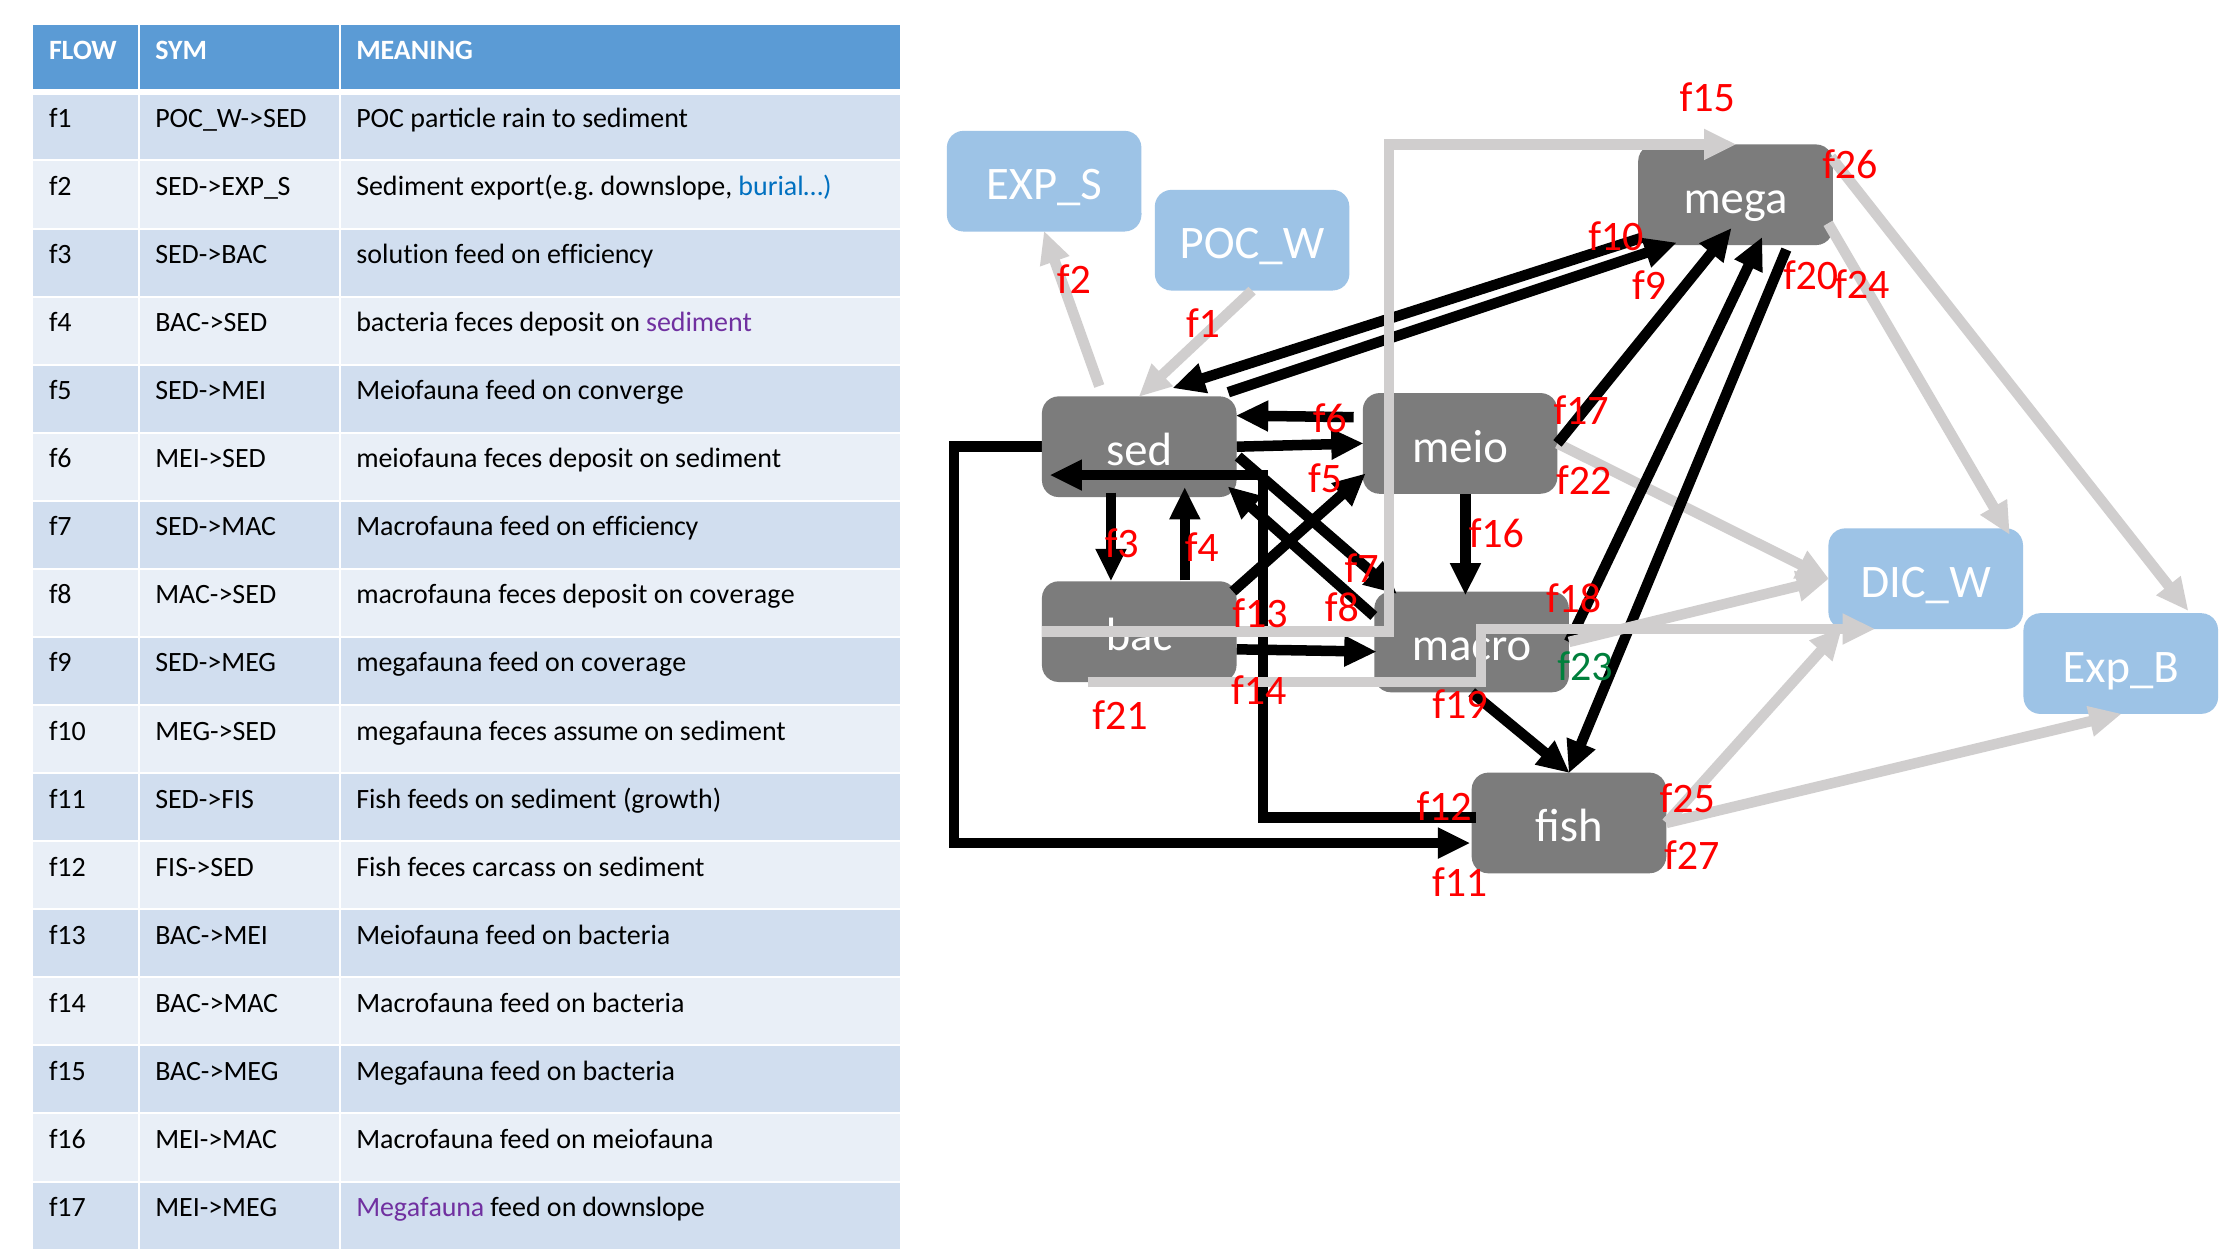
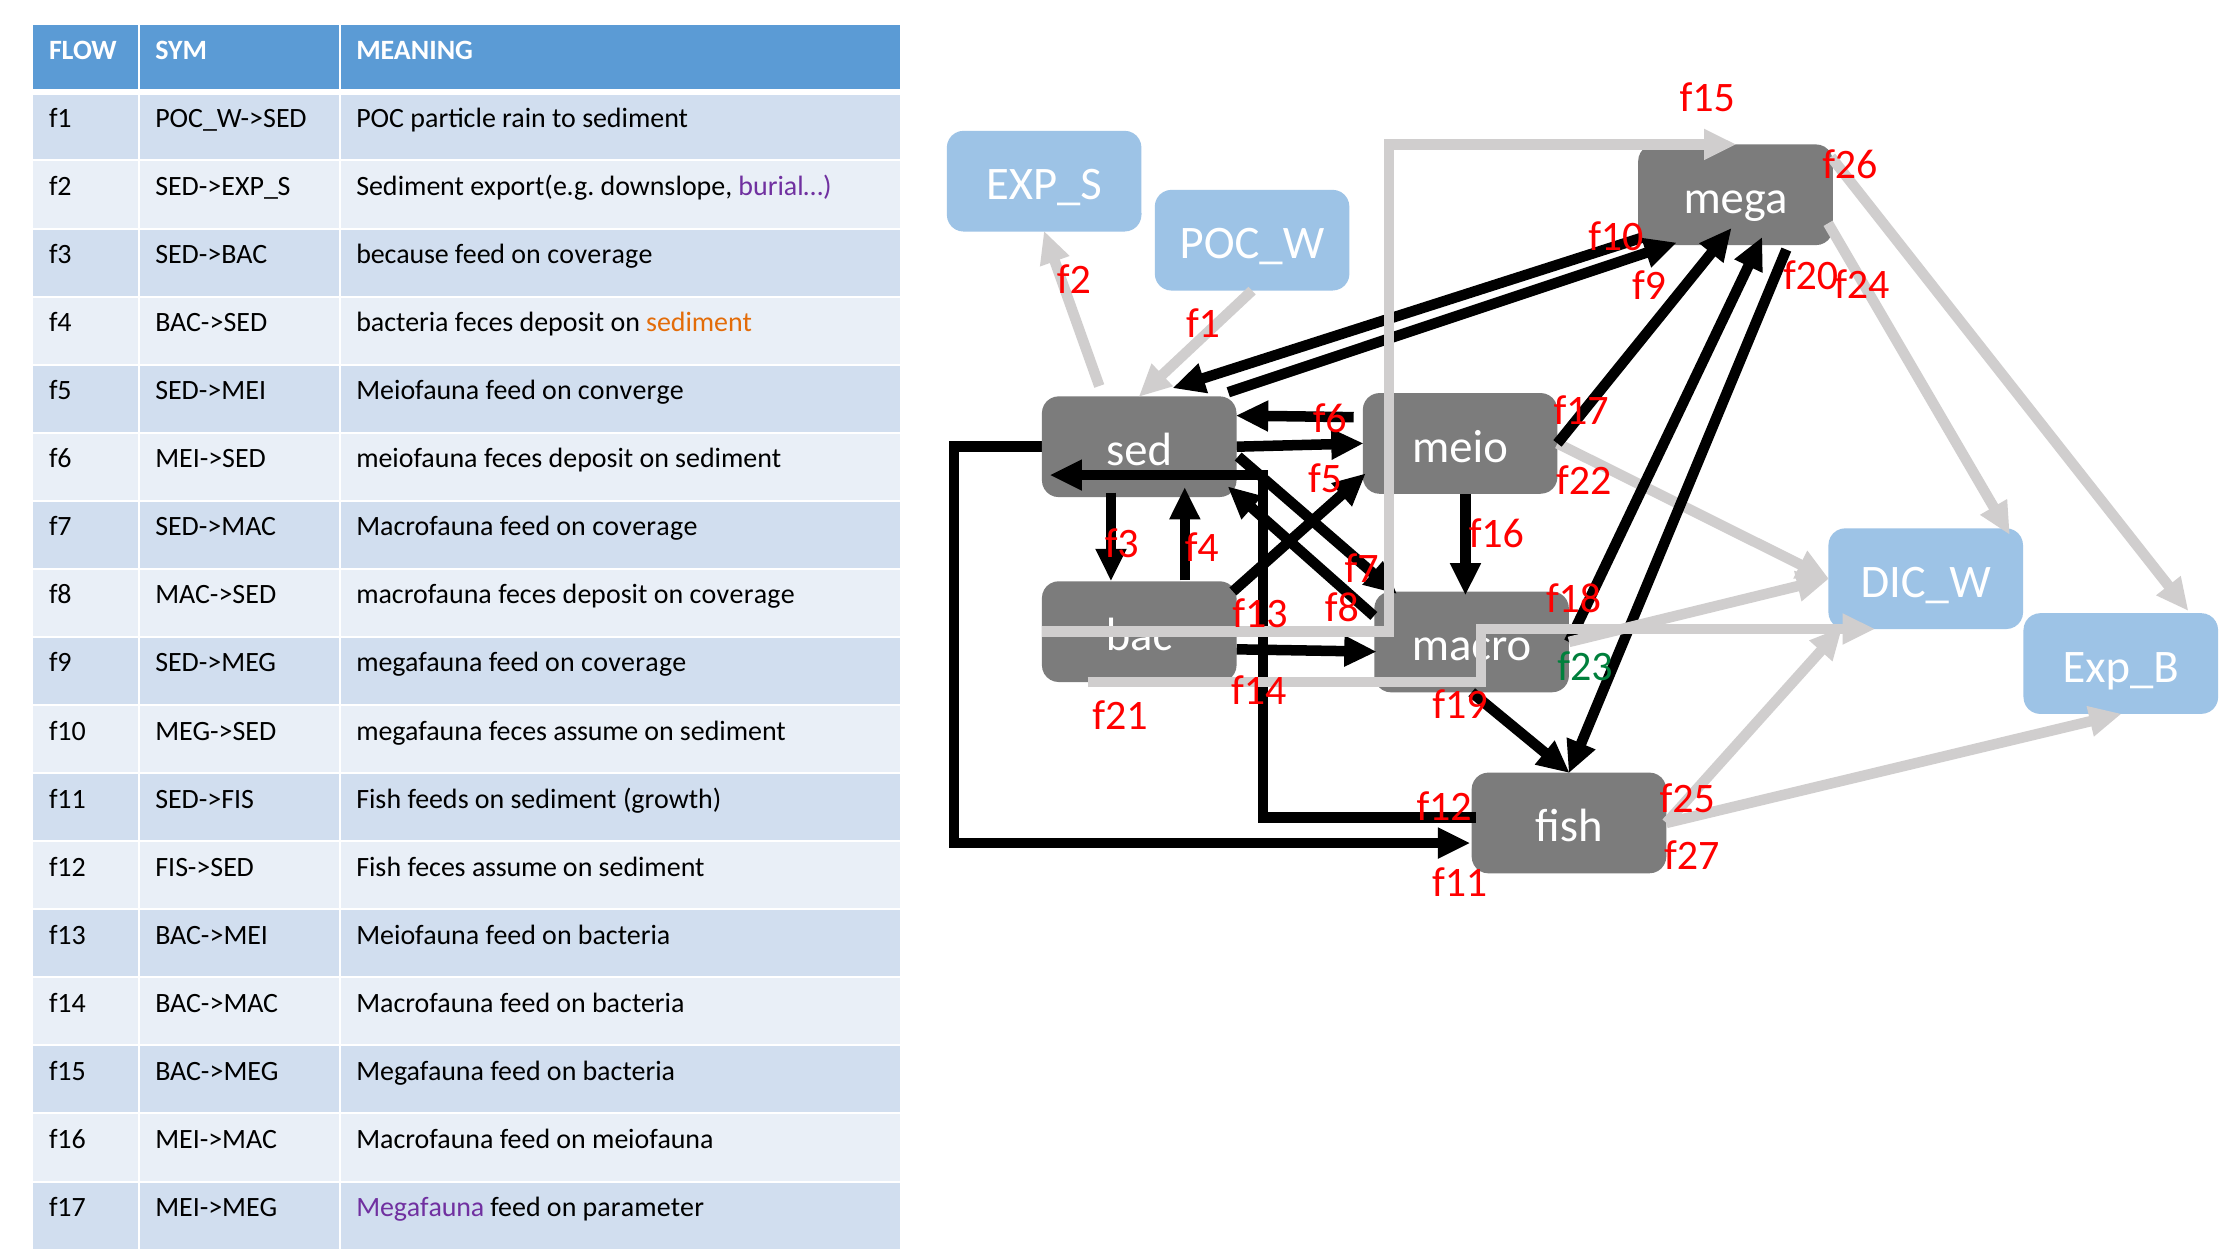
burial… colour: blue -> purple
solution: solution -> because
efficiency at (600, 254): efficiency -> coverage
sediment at (699, 322) colour: purple -> orange
Macrofauna feed on efficiency: efficiency -> coverage
Fish feces carcass: carcass -> assume
on downslope: downslope -> parameter
